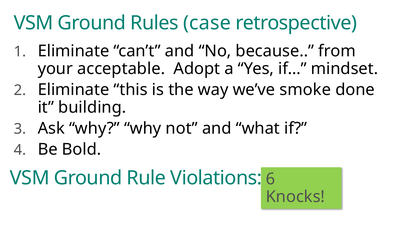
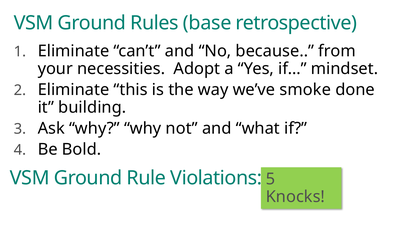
case: case -> base
acceptable: acceptable -> necessities
6: 6 -> 5
